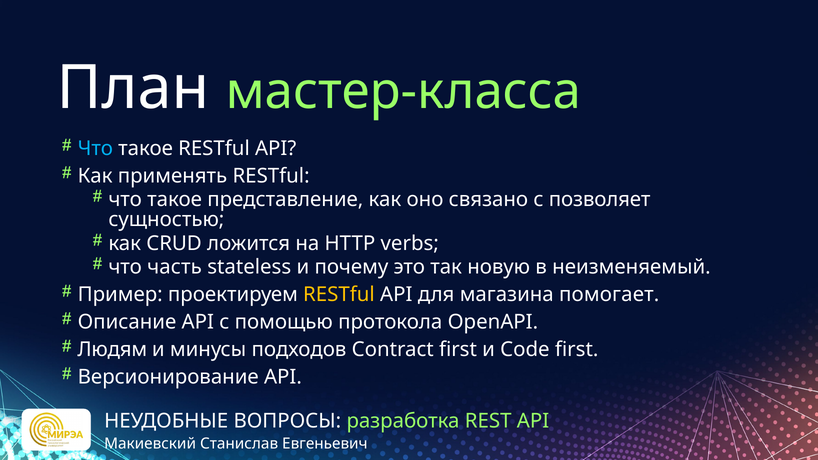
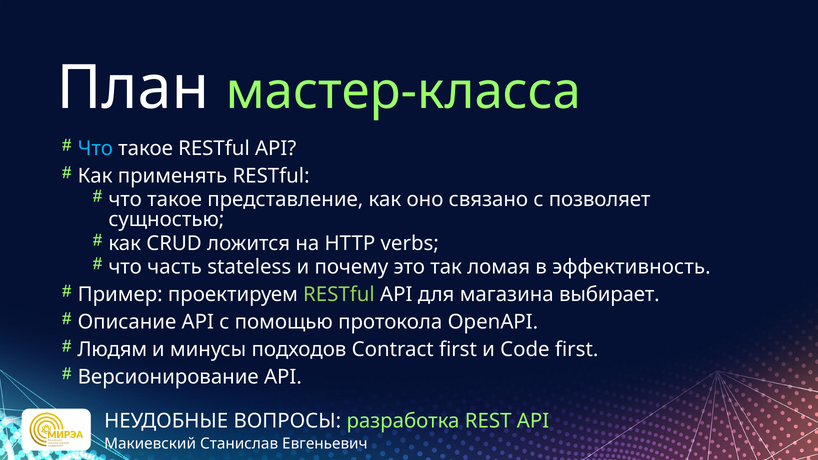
новую: новую -> ломая
неизменяемый: неизменяемый -> эффективность
RESTful at (339, 295) colour: yellow -> light green
помогает: помогает -> выбирает
